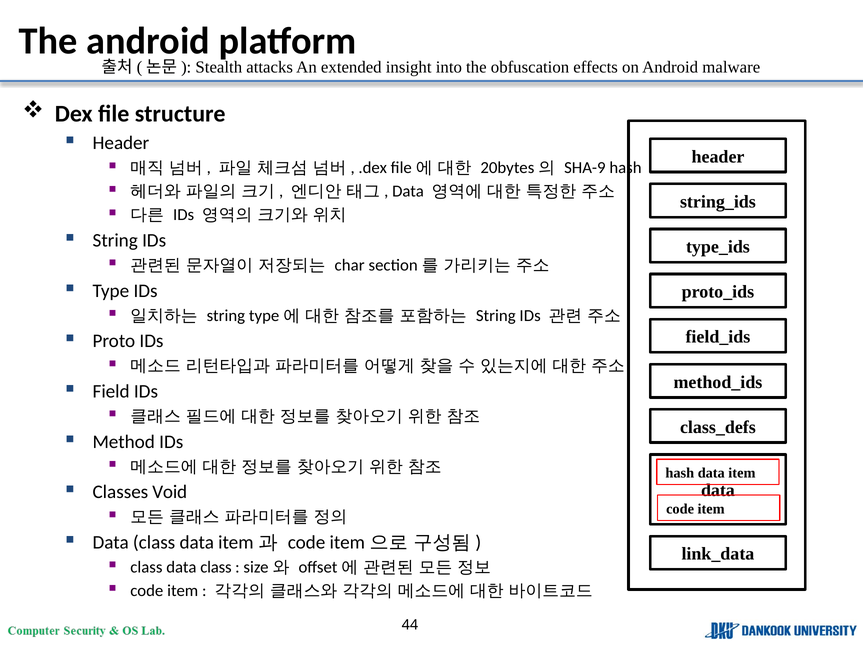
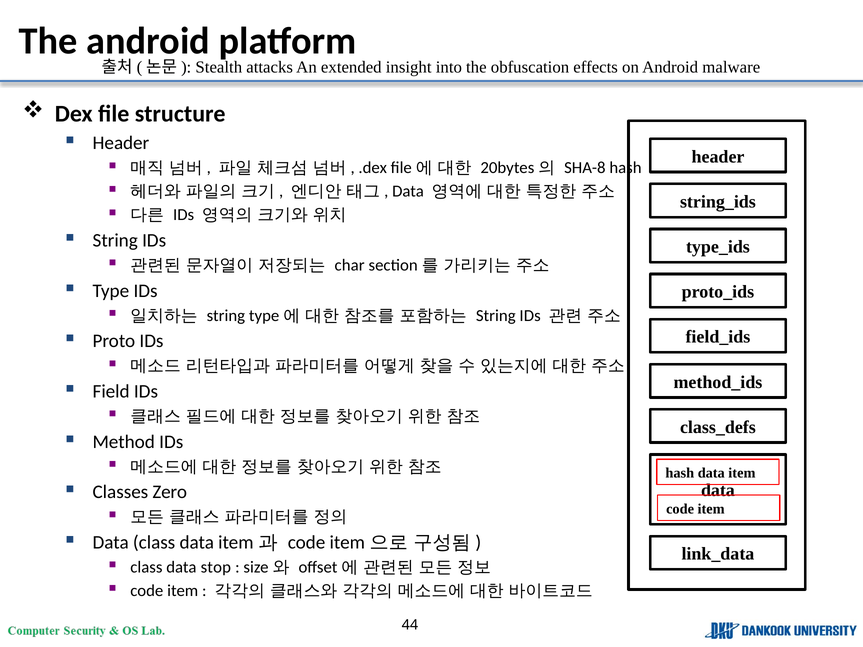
SHA-9: SHA-9 -> SHA-8
Void: Void -> Zero
class data class: class -> stop
